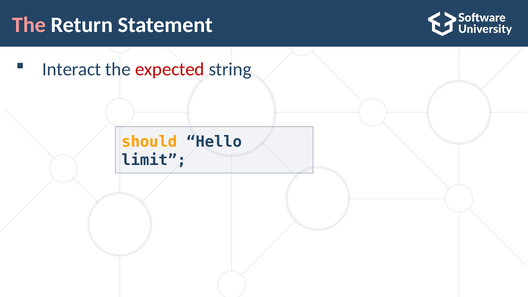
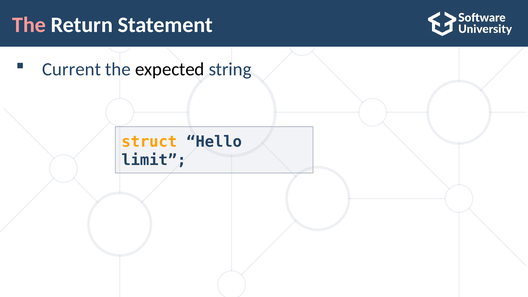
Interact: Interact -> Current
expected colour: red -> black
should: should -> struct
